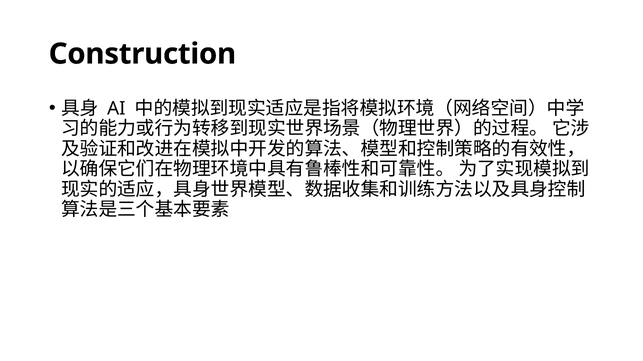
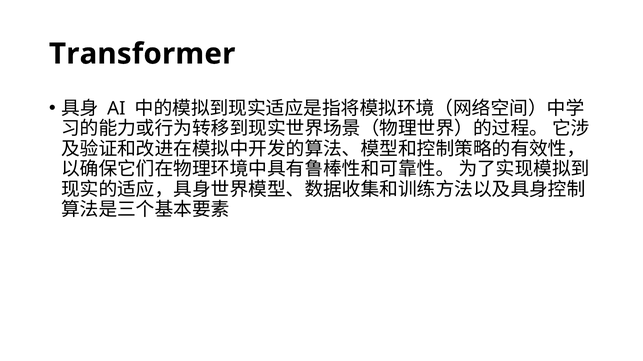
Construction: Construction -> Transformer
